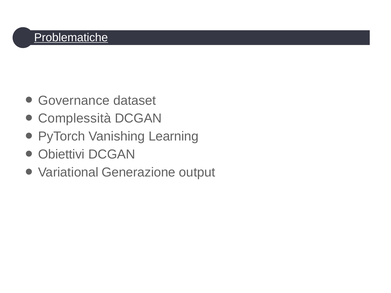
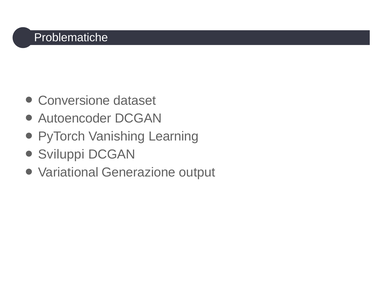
Problematiche underline: present -> none
Governance: Governance -> Conversione
Complessità: Complessità -> Autoencoder
Obiettivi: Obiettivi -> Sviluppi
